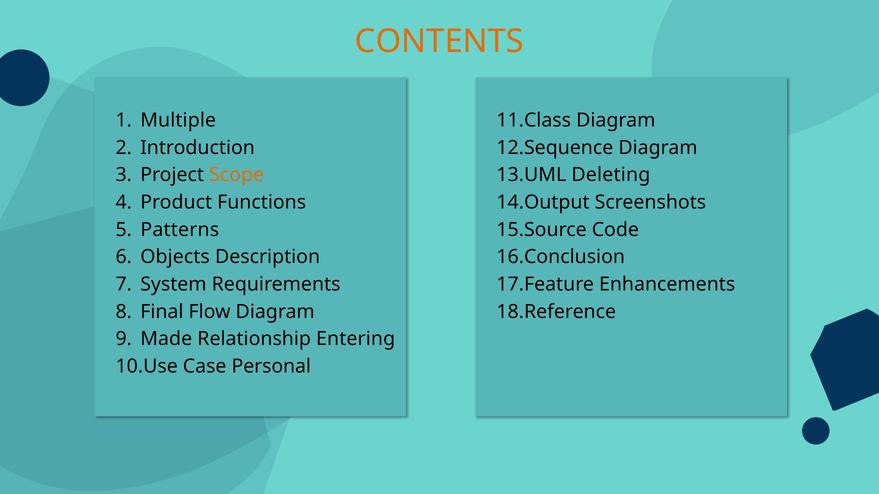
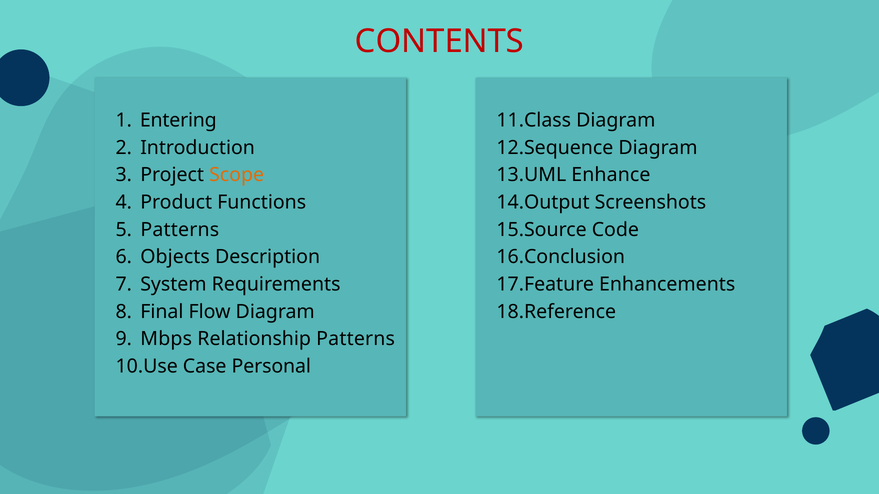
CONTENTS colour: orange -> red
Multiple: Multiple -> Entering
Deleting: Deleting -> Enhance
Made: Made -> Mbps
Relationship Entering: Entering -> Patterns
